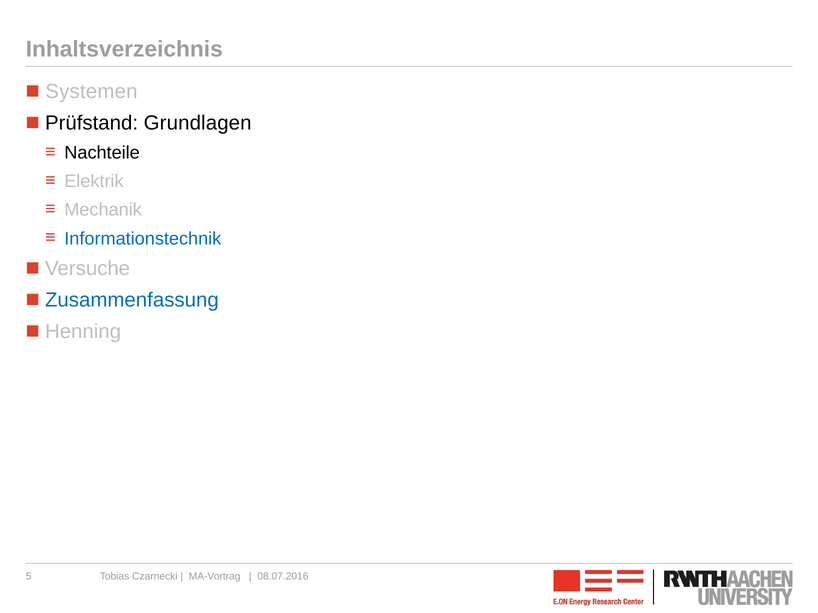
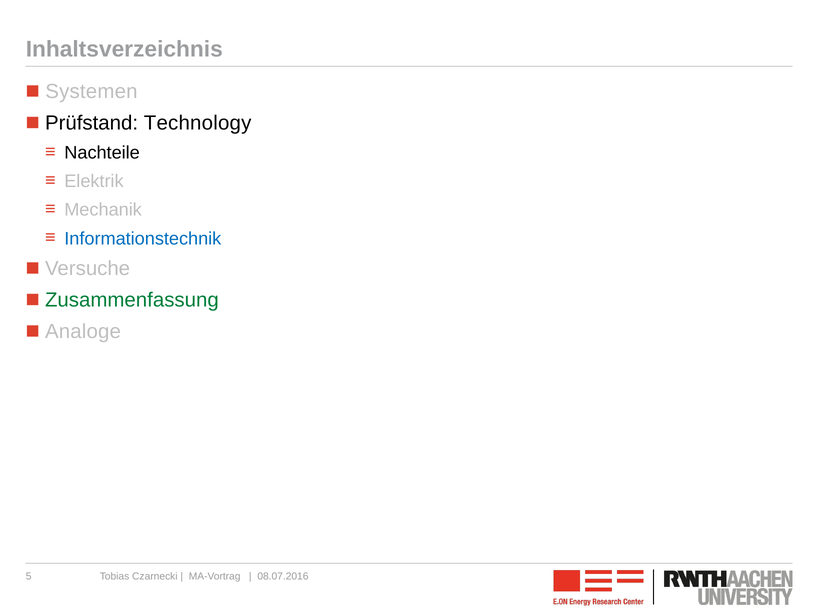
Grundlagen: Grundlagen -> Technology
Zusammenfassung colour: blue -> green
Henning: Henning -> Analoge
